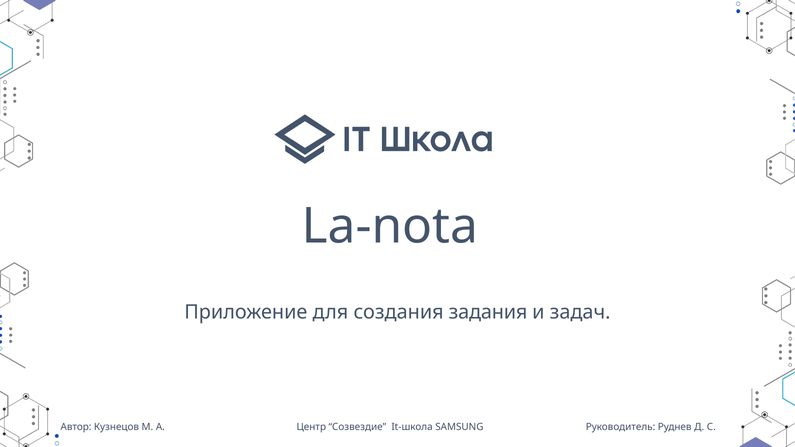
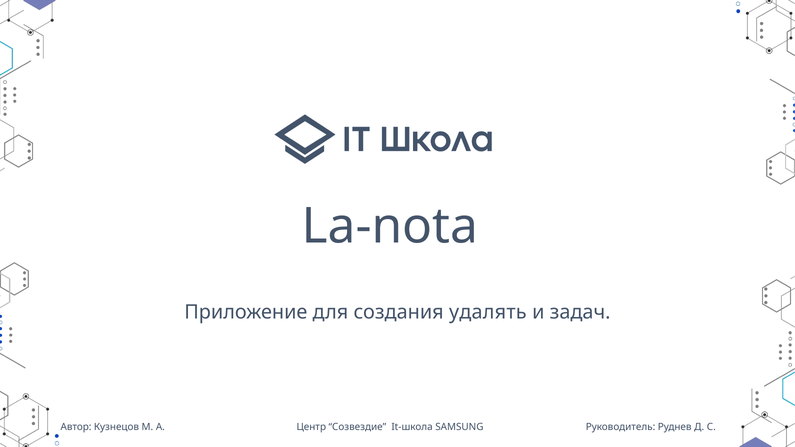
задания: задания -> удалять
